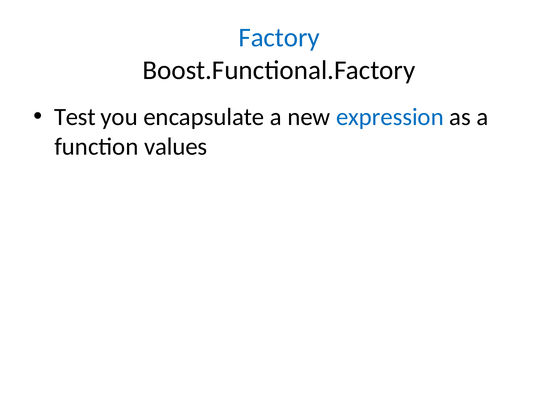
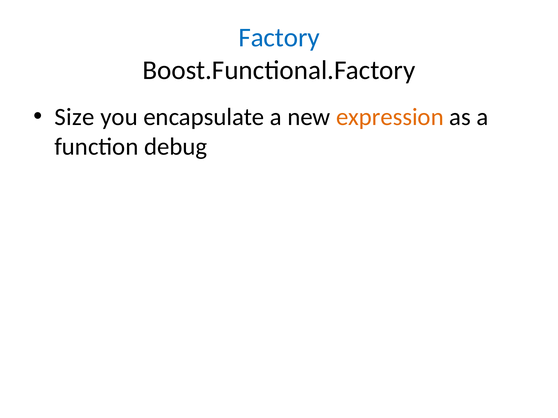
Test: Test -> Size
expression colour: blue -> orange
values: values -> debug
